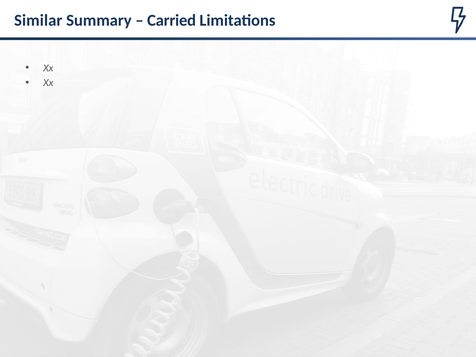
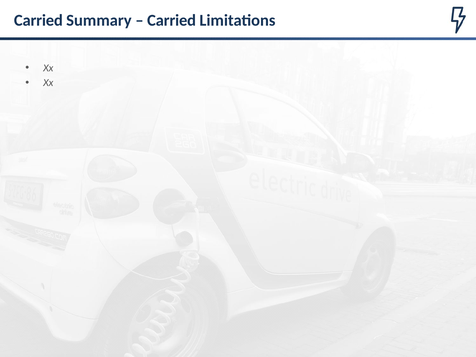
Similar at (38, 20): Similar -> Carried
